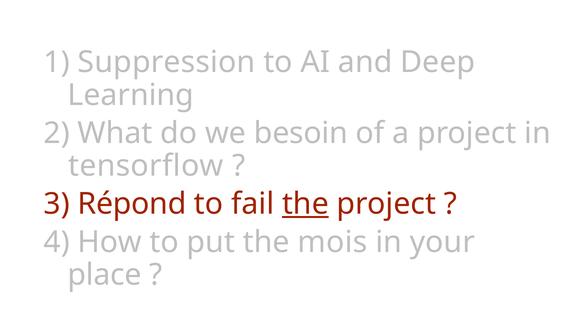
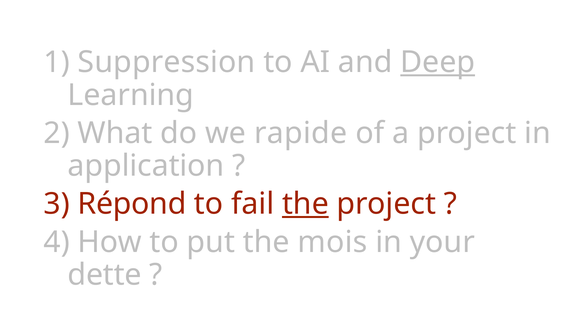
Deep underline: none -> present
besoin: besoin -> rapide
tensorflow: tensorflow -> application
place: place -> dette
